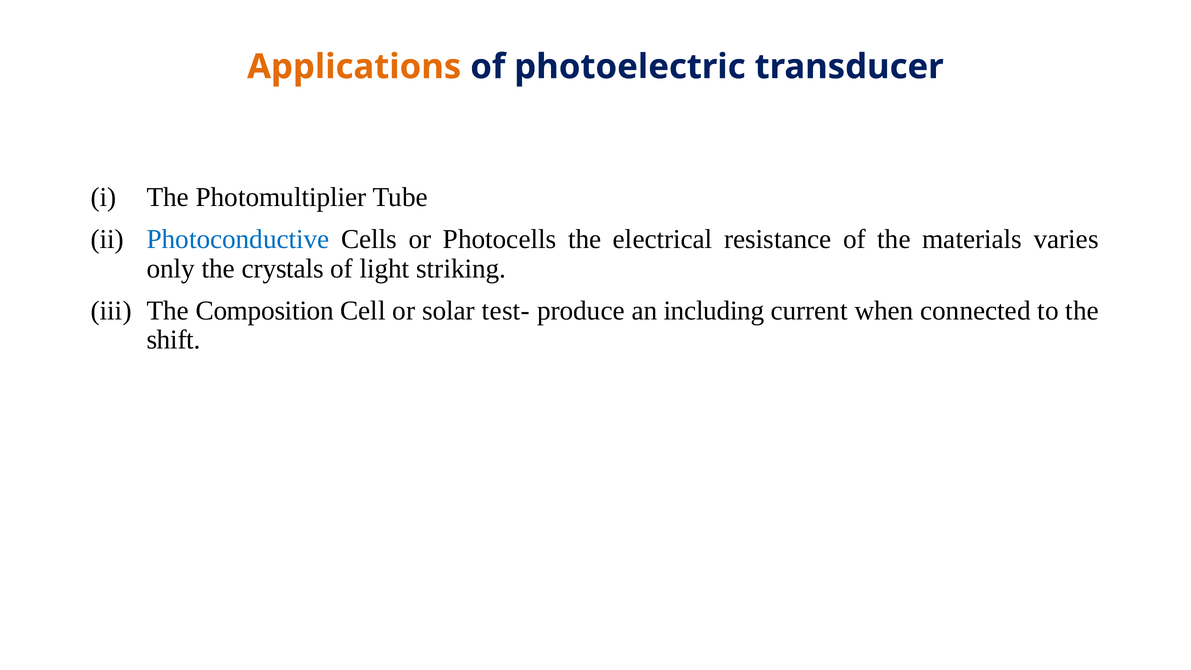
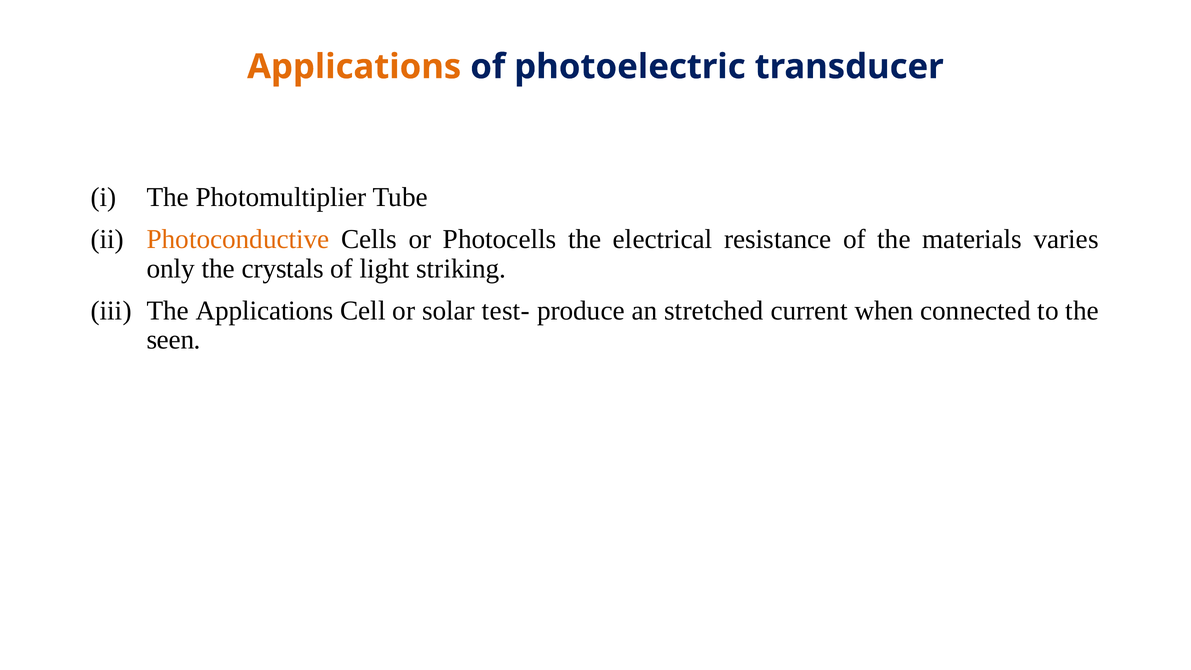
Photoconductive colour: blue -> orange
The Composition: Composition -> Applications
including: including -> stretched
shift: shift -> seen
